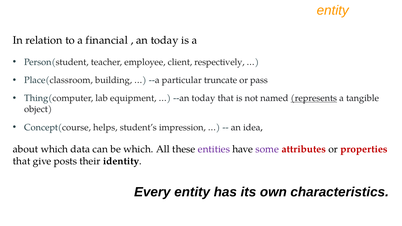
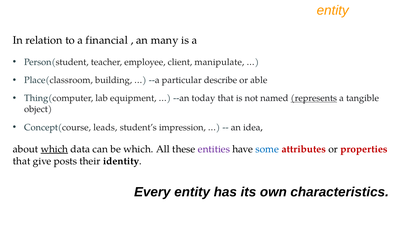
an today: today -> many
respectively: respectively -> manipulate
truncate: truncate -> describe
pass: pass -> able
helps: helps -> leads
which at (54, 149) underline: none -> present
some colour: purple -> blue
